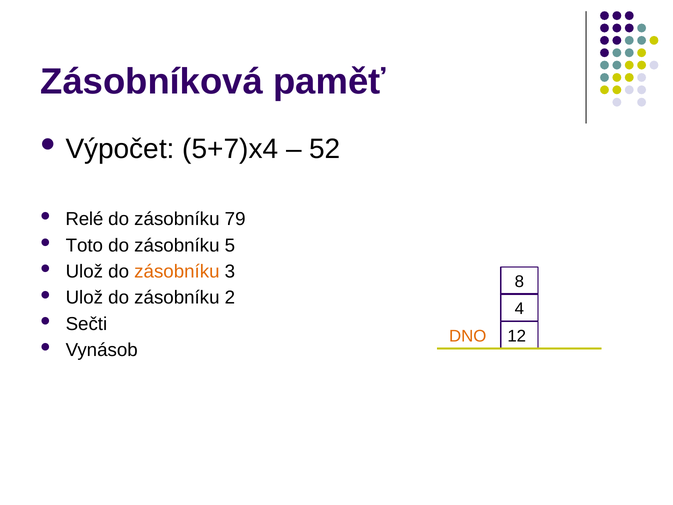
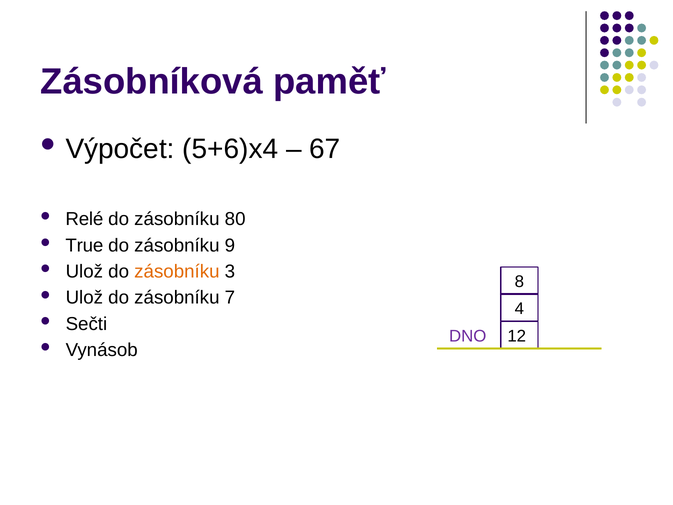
5+7)x4: 5+7)x4 -> 5+6)x4
52: 52 -> 67
79: 79 -> 80
Toto: Toto -> True
5: 5 -> 9
2: 2 -> 7
DNO colour: orange -> purple
